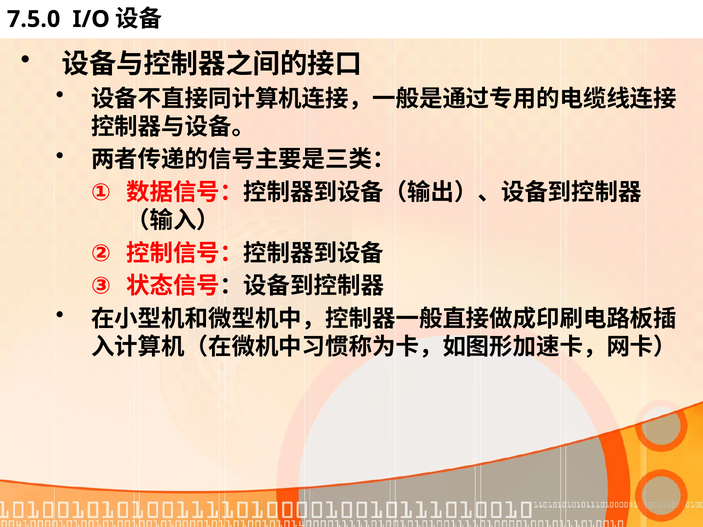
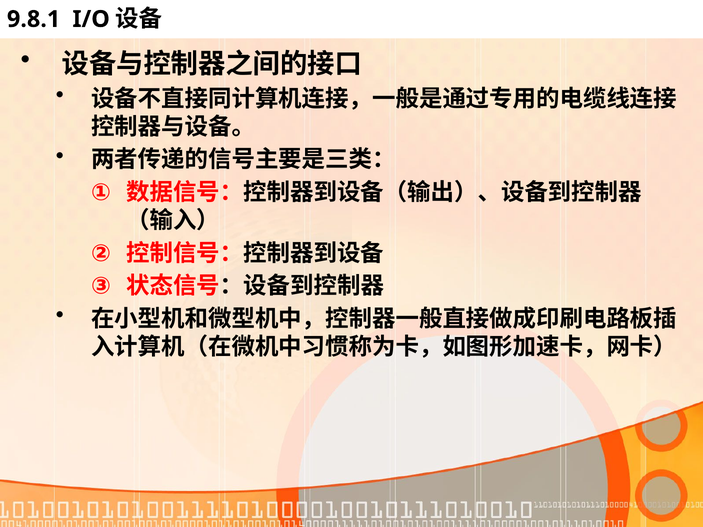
7.5.0: 7.5.0 -> 9.8.1
